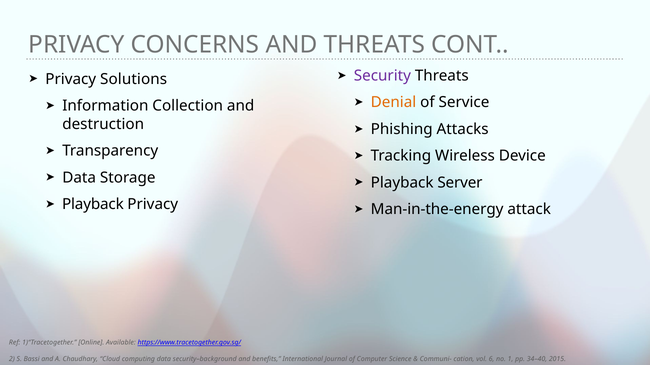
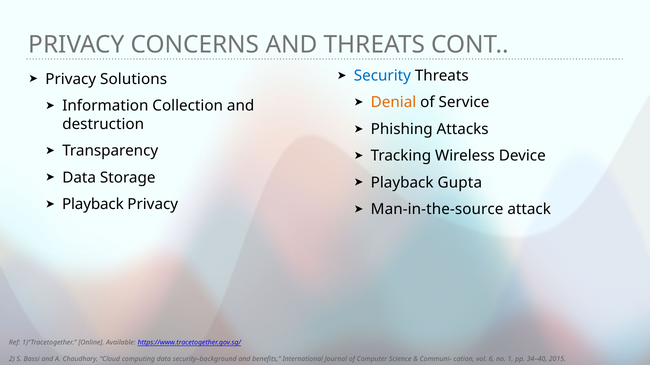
Security colour: purple -> blue
Server: Server -> Gupta
Man-in-the-energy: Man-in-the-energy -> Man-in-the-source
